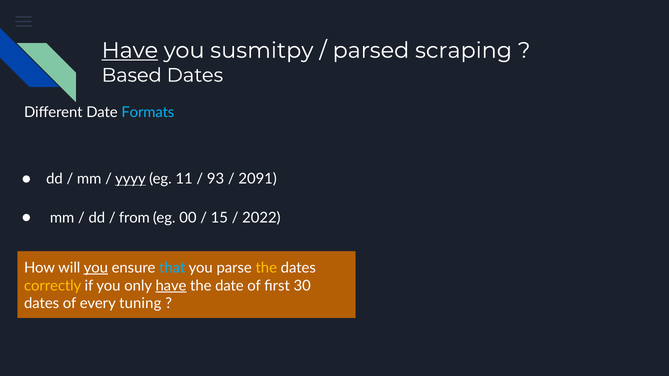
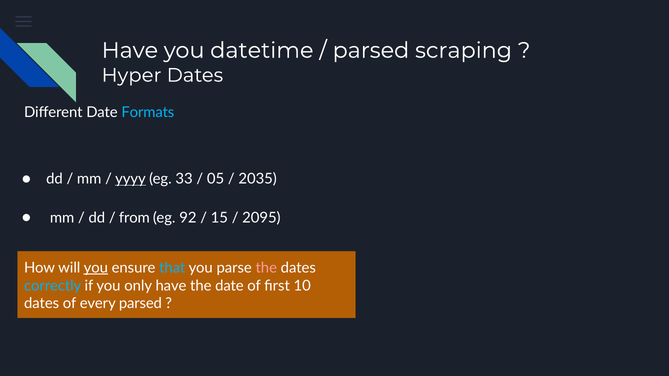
Have at (130, 50) underline: present -> none
susmitpy: susmitpy -> datetime
Based: Based -> Hyper
11: 11 -> 33
93: 93 -> 05
2091: 2091 -> 2035
00: 00 -> 92
2022: 2022 -> 2095
the at (266, 268) colour: yellow -> pink
correctly colour: yellow -> light blue
have at (171, 286) underline: present -> none
30: 30 -> 10
every tuning: tuning -> parsed
